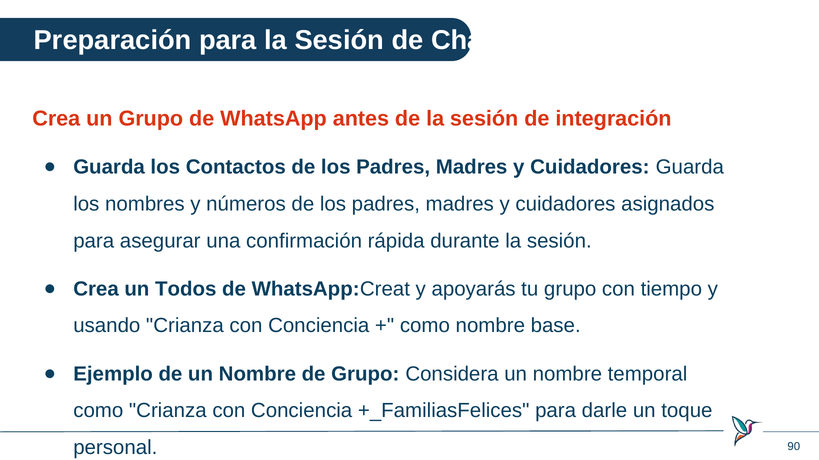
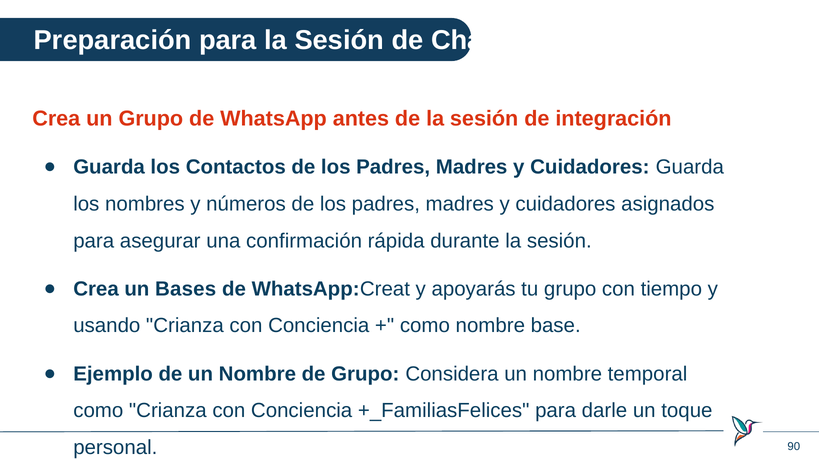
Todos: Todos -> Bases
